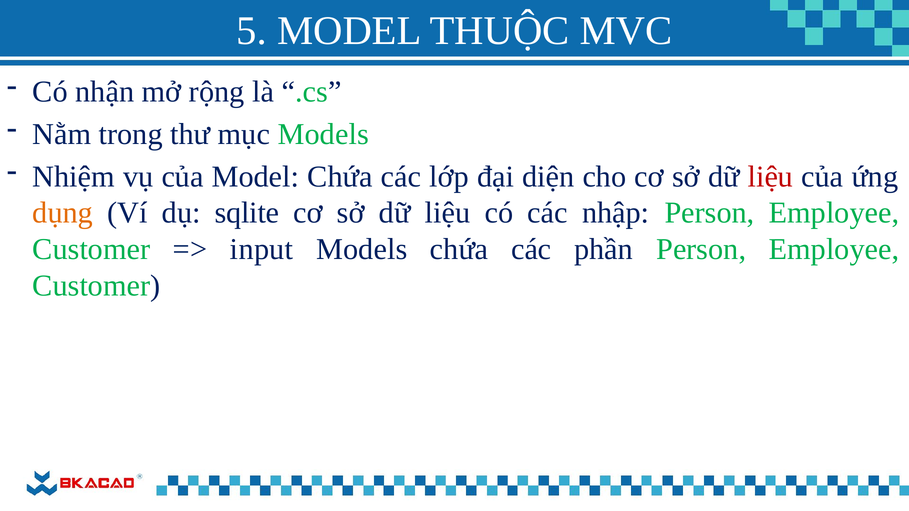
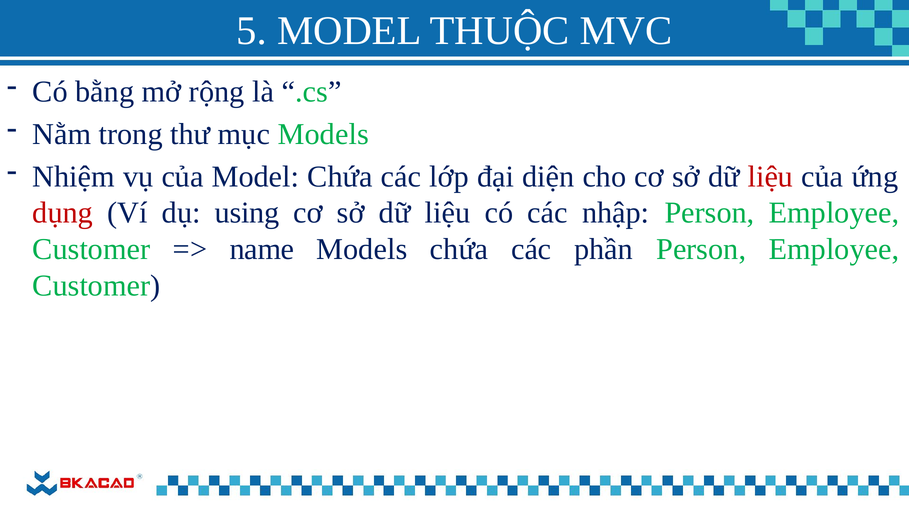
nhận: nhận -> bằng
dụng colour: orange -> red
sqlite: sqlite -> using
input: input -> name
